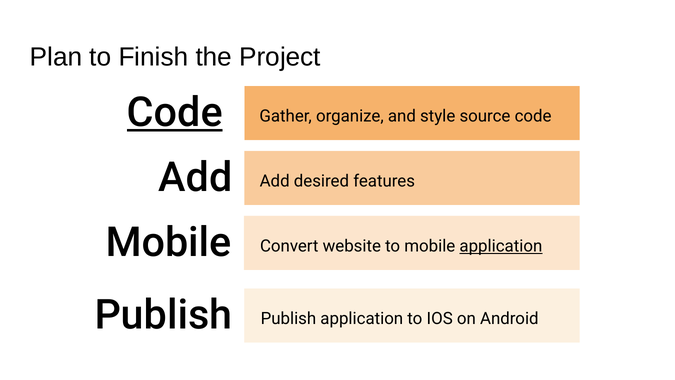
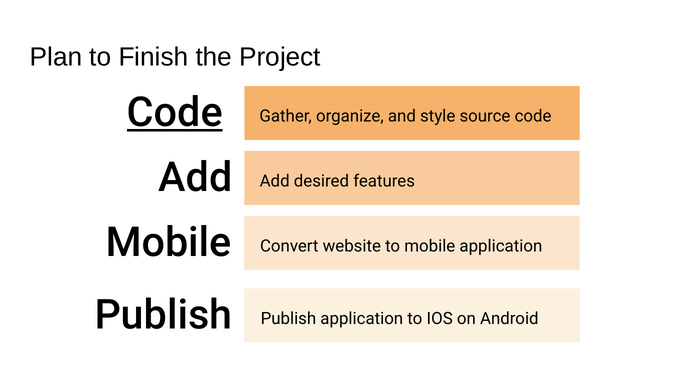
application at (501, 246) underline: present -> none
